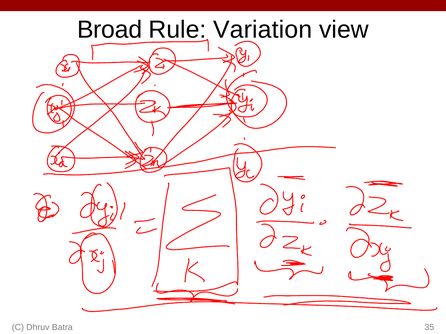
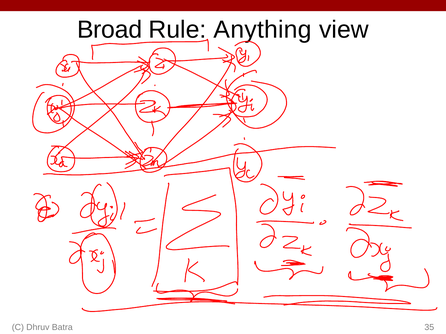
Variation: Variation -> Anything
